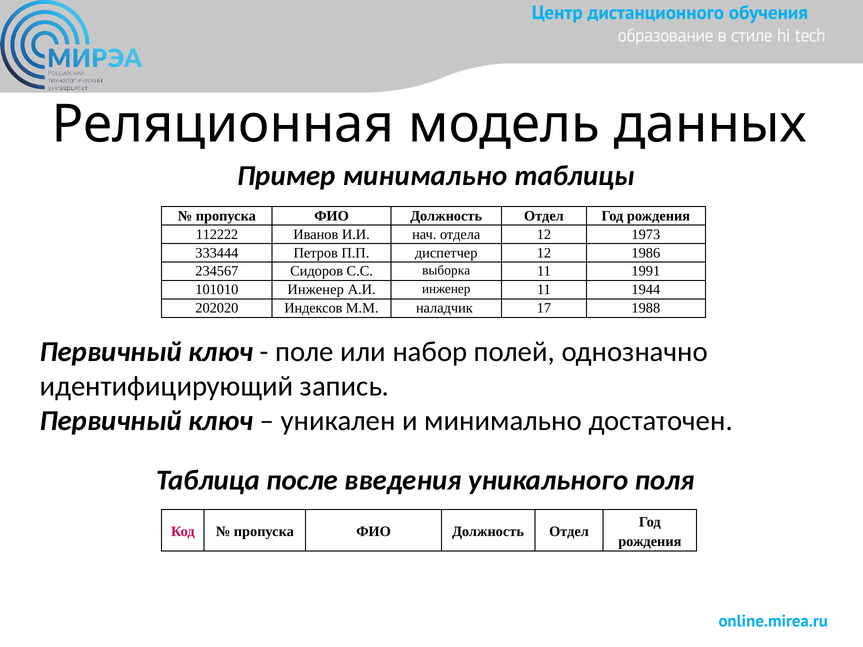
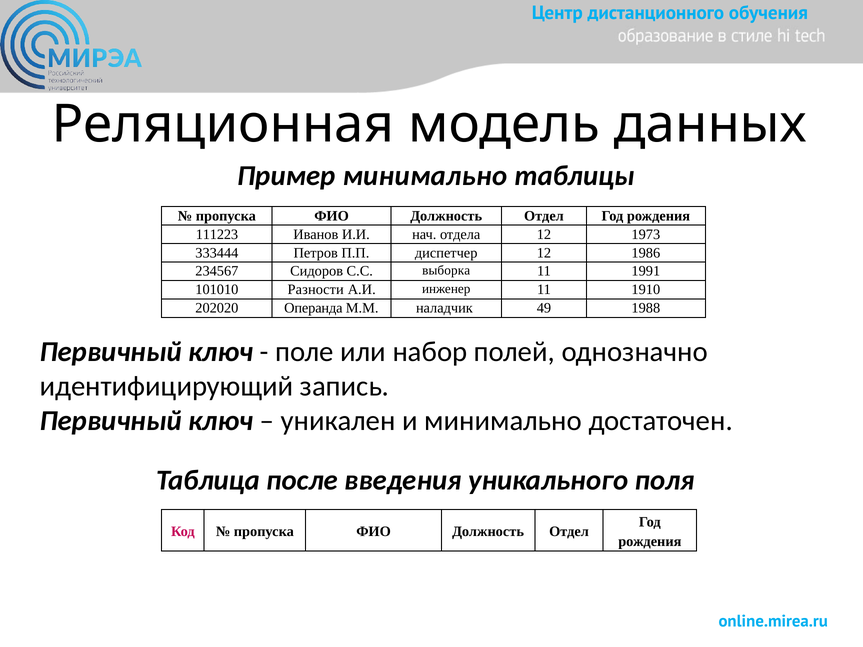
112222: 112222 -> 111223
101010 Инженер: Инженер -> Разности
1944: 1944 -> 1910
Индексов: Индексов -> Операнда
17: 17 -> 49
